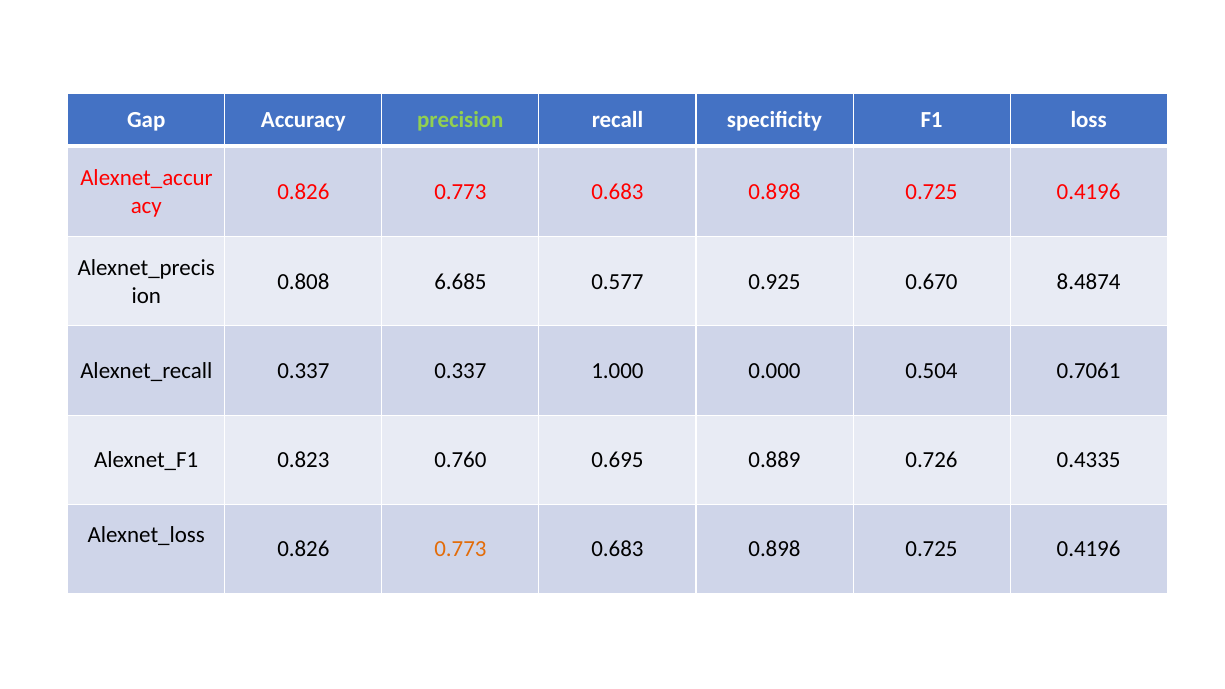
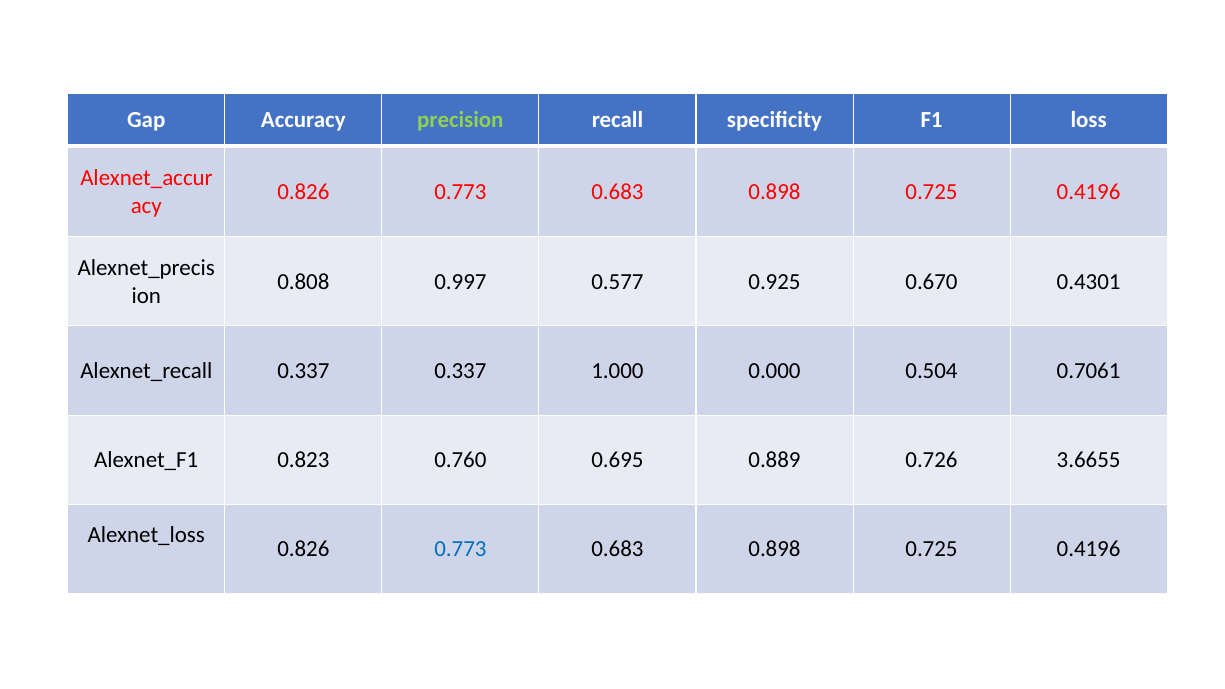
6.685: 6.685 -> 0.997
8.4874: 8.4874 -> 0.4301
0.4335: 0.4335 -> 3.6655
0.773 at (460, 549) colour: orange -> blue
